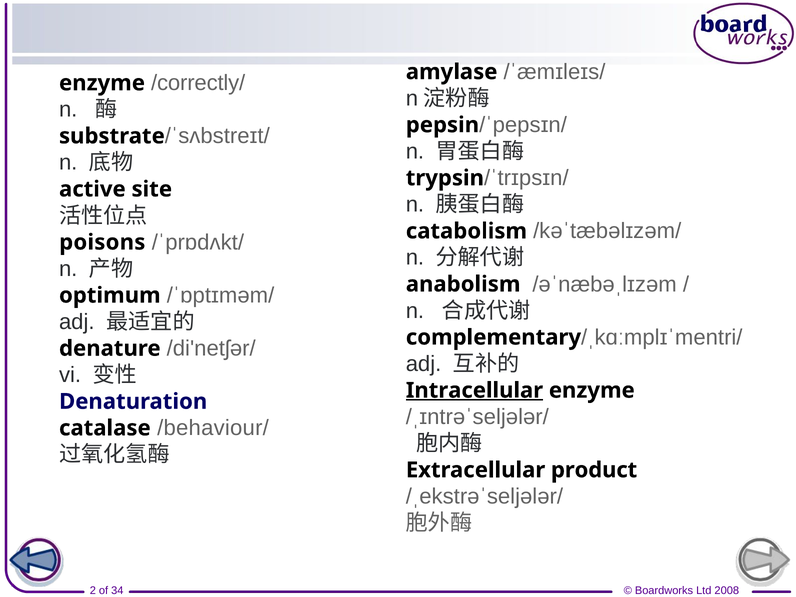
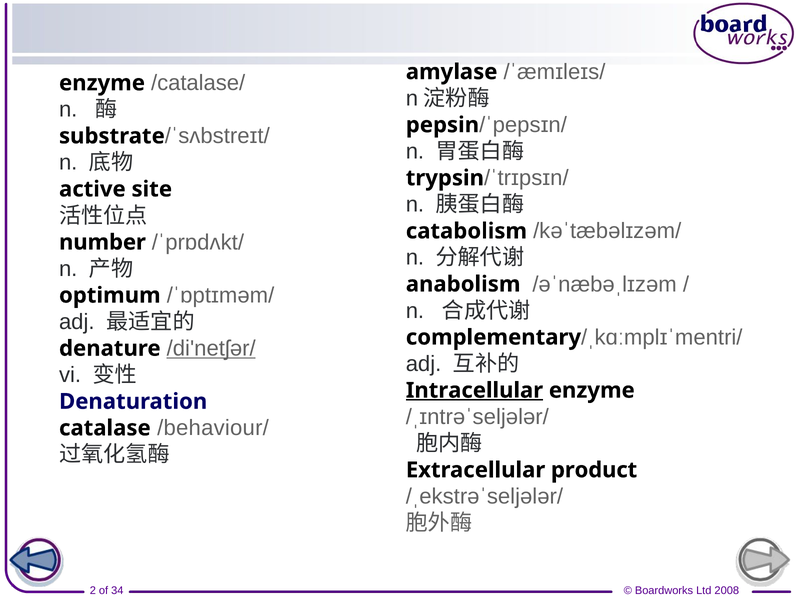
/correctly/: /correctly/ -> /catalase/
poisons: poisons -> number
/di'netʃər/ underline: none -> present
